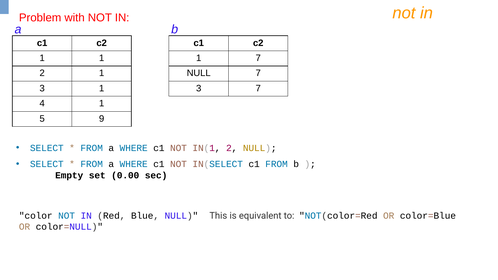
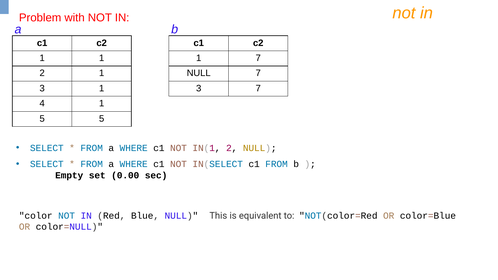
5 9: 9 -> 5
